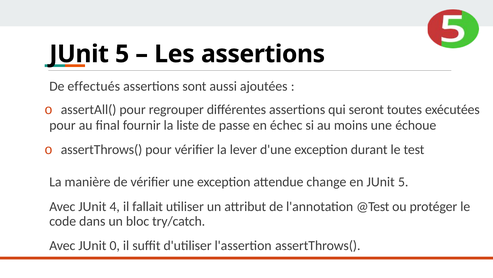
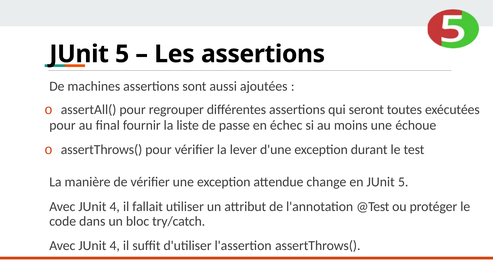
effectués: effectués -> machines
0 at (115, 245): 0 -> 4
